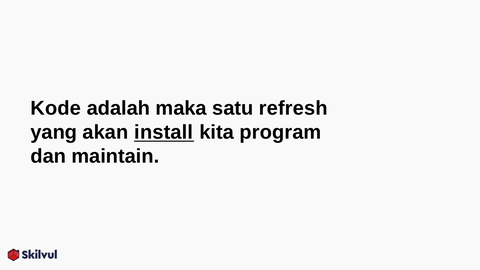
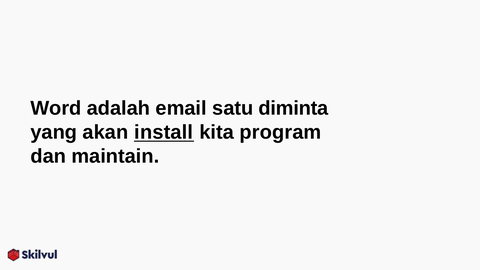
Kode: Kode -> Word
maka: maka -> email
refresh: refresh -> diminta
